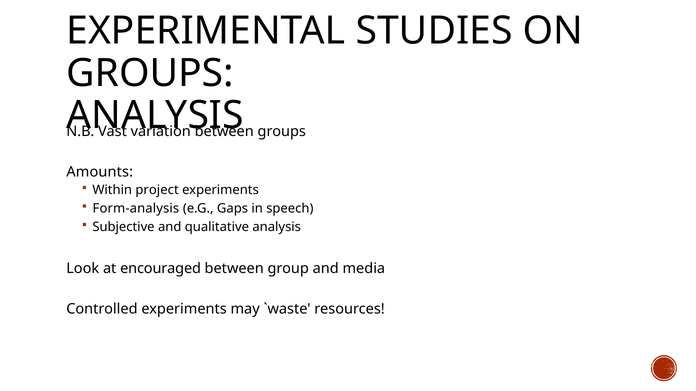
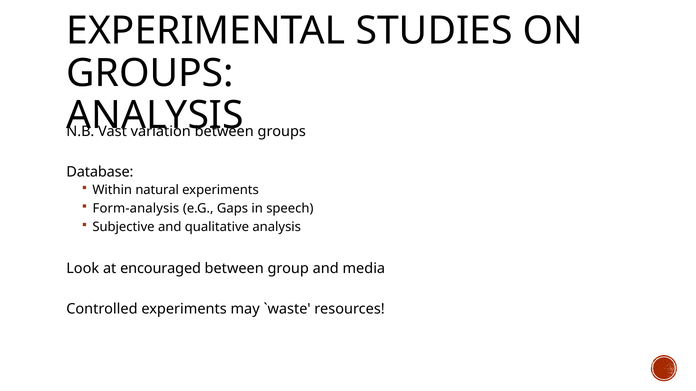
Amounts: Amounts -> Database
project: project -> natural
